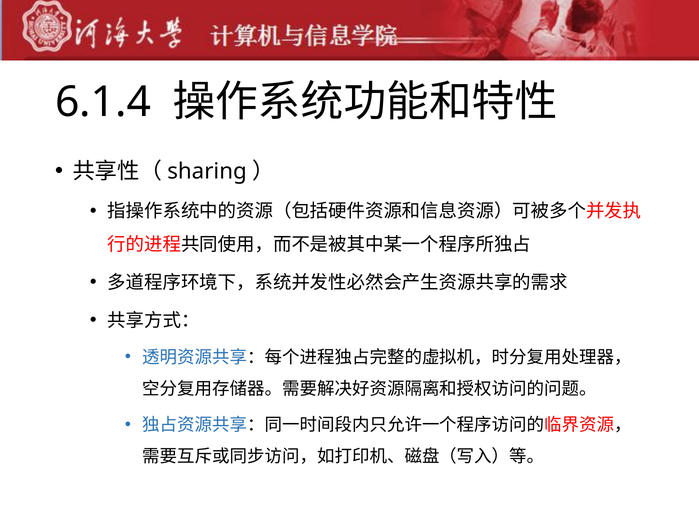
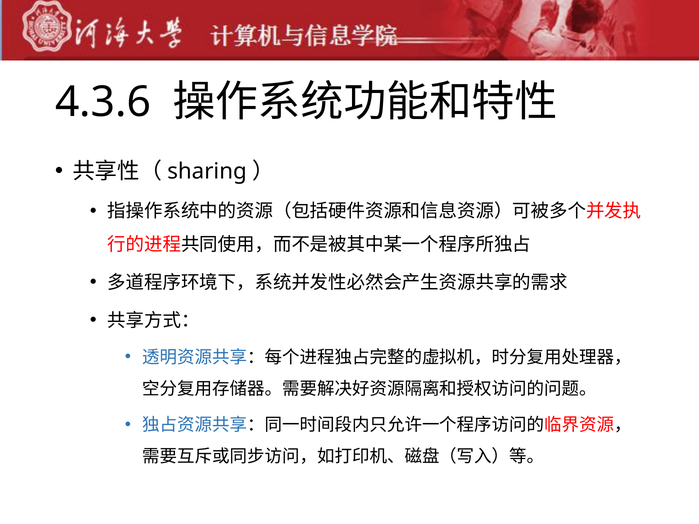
6.1.4: 6.1.4 -> 4.3.6
